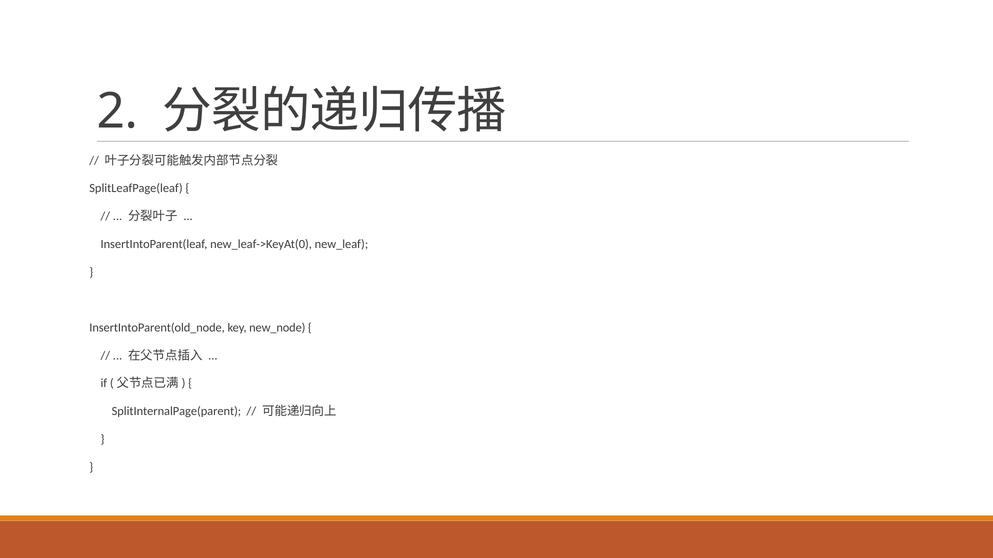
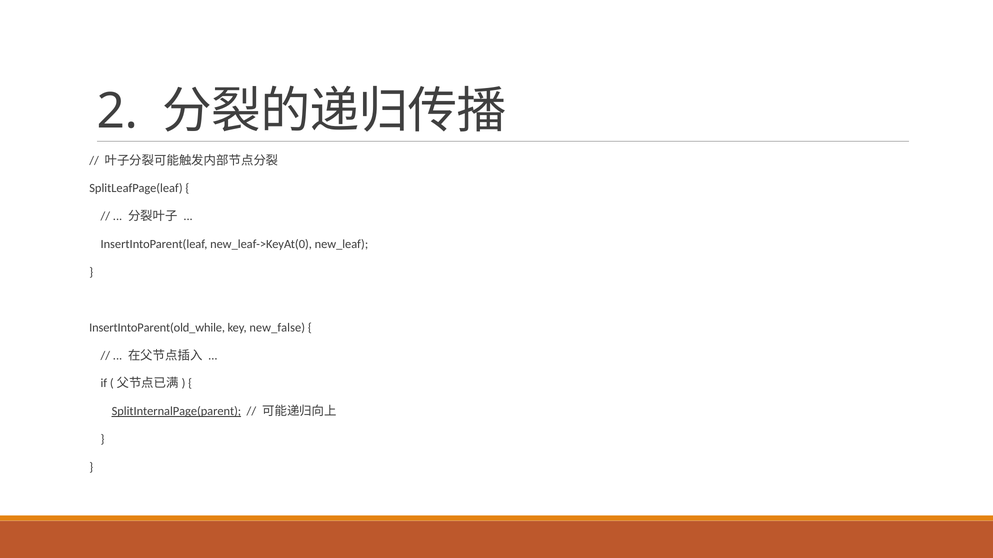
InsertIntoParent(old_node: InsertIntoParent(old_node -> InsertIntoParent(old_while
new_node: new_node -> new_false
SplitInternalPage(parent underline: none -> present
